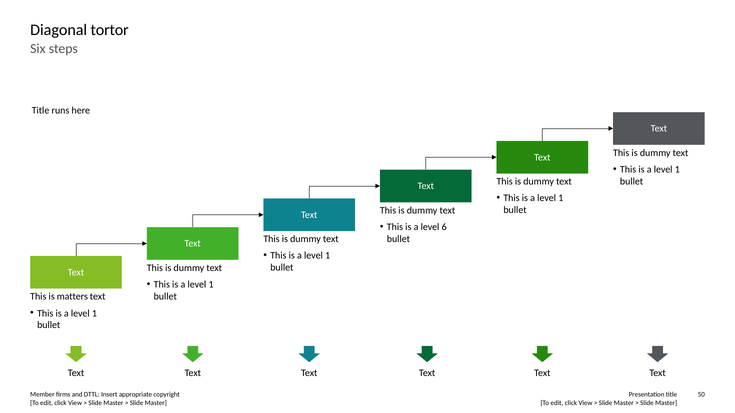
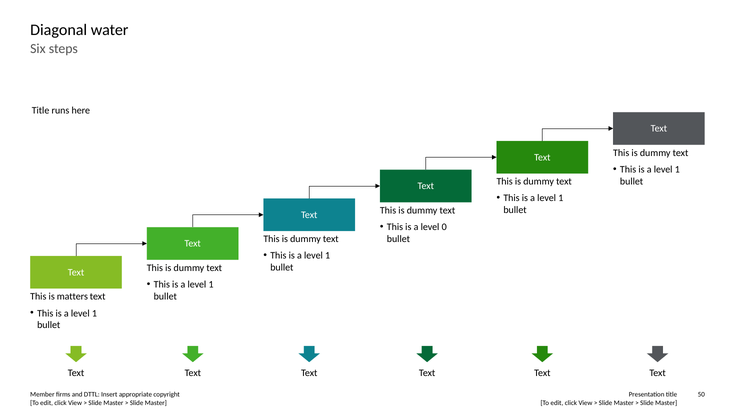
tortor: tortor -> water
6: 6 -> 0
